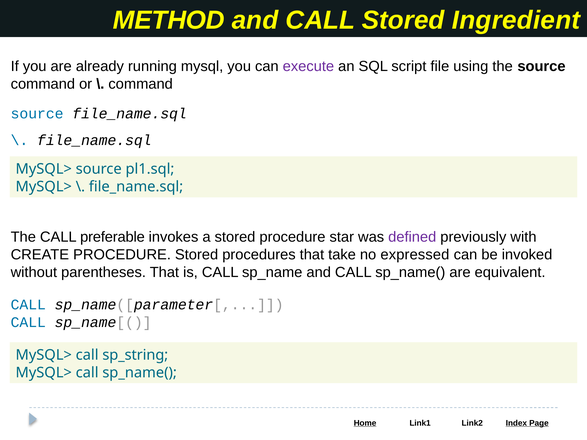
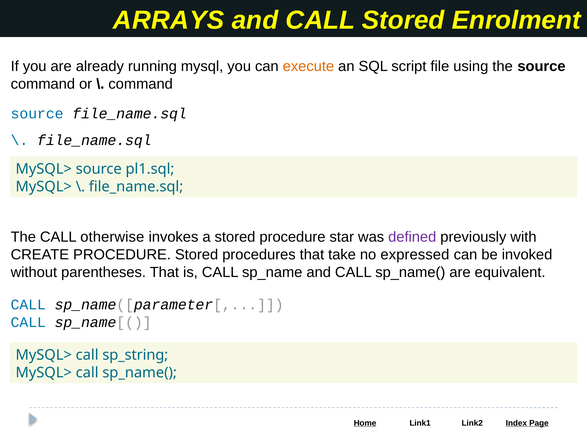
METHOD: METHOD -> ARRAYS
Ingredient: Ingredient -> Enrolment
execute colour: purple -> orange
preferable: preferable -> otherwise
